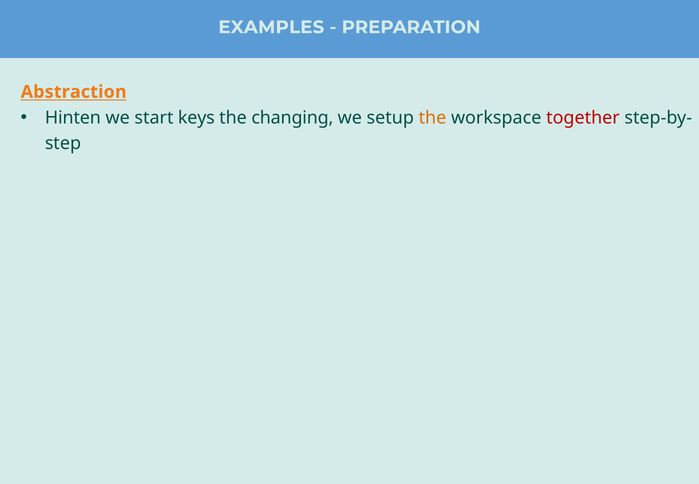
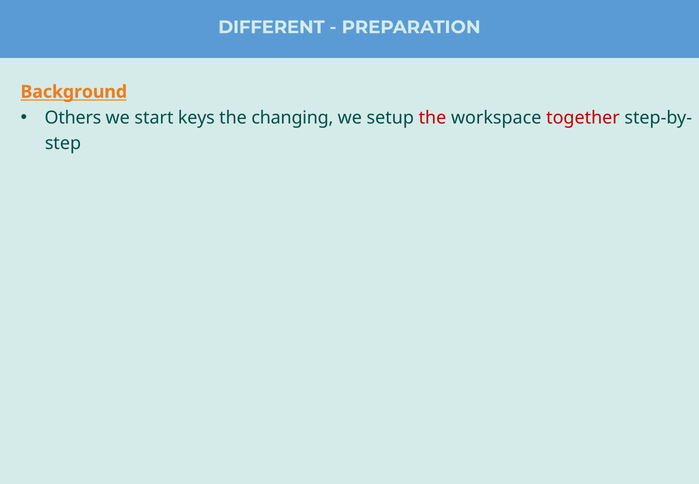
EXAMPLES: EXAMPLES -> DIFFERENT
Abstraction: Abstraction -> Background
Hinten: Hinten -> Others
the at (432, 118) colour: orange -> red
